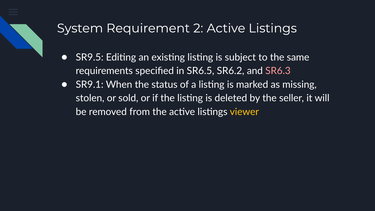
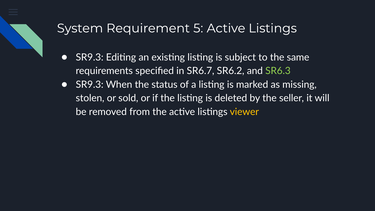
2: 2 -> 5
SR9.5 at (90, 57): SR9.5 -> SR9.3
SR6.5: SR6.5 -> SR6.7
SR6.3 colour: pink -> light green
SR9.1 at (90, 85): SR9.1 -> SR9.3
